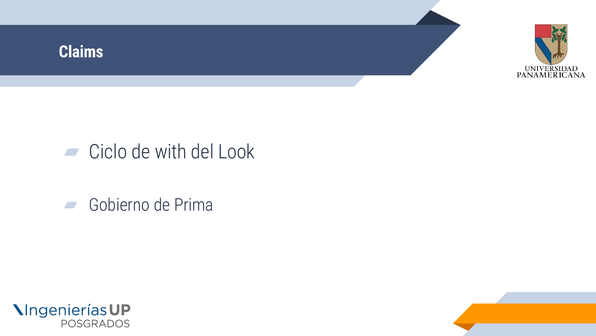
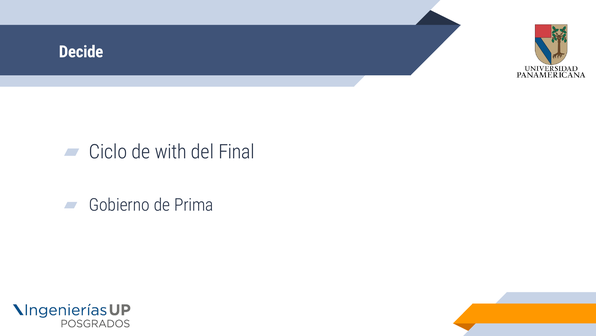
Claims: Claims -> Decide
Look: Look -> Final
